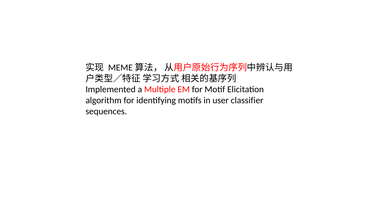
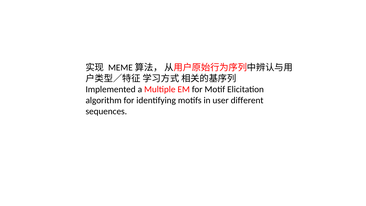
classifier: classifier -> different
